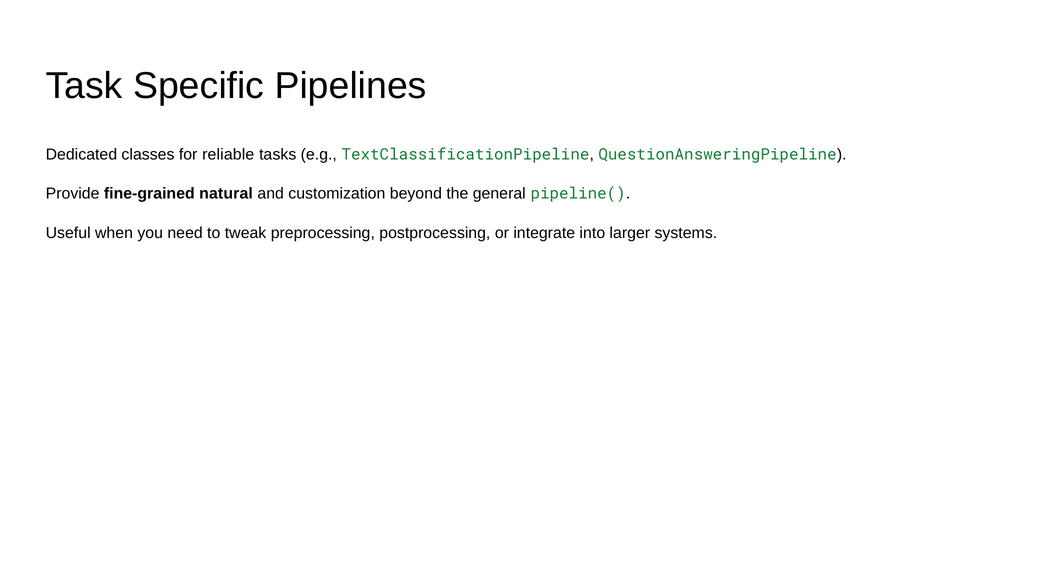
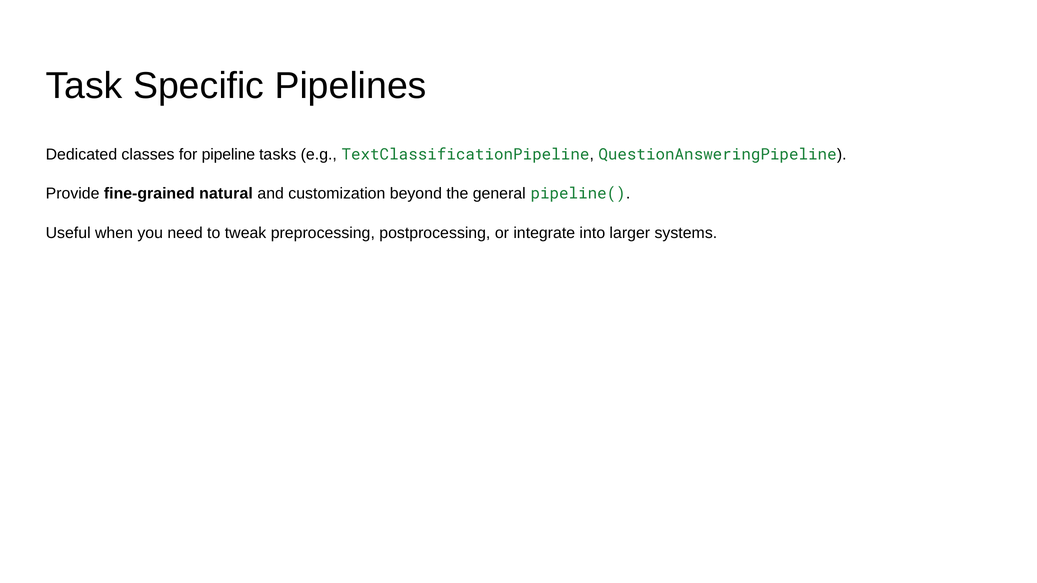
reliable: reliable -> pipeline
